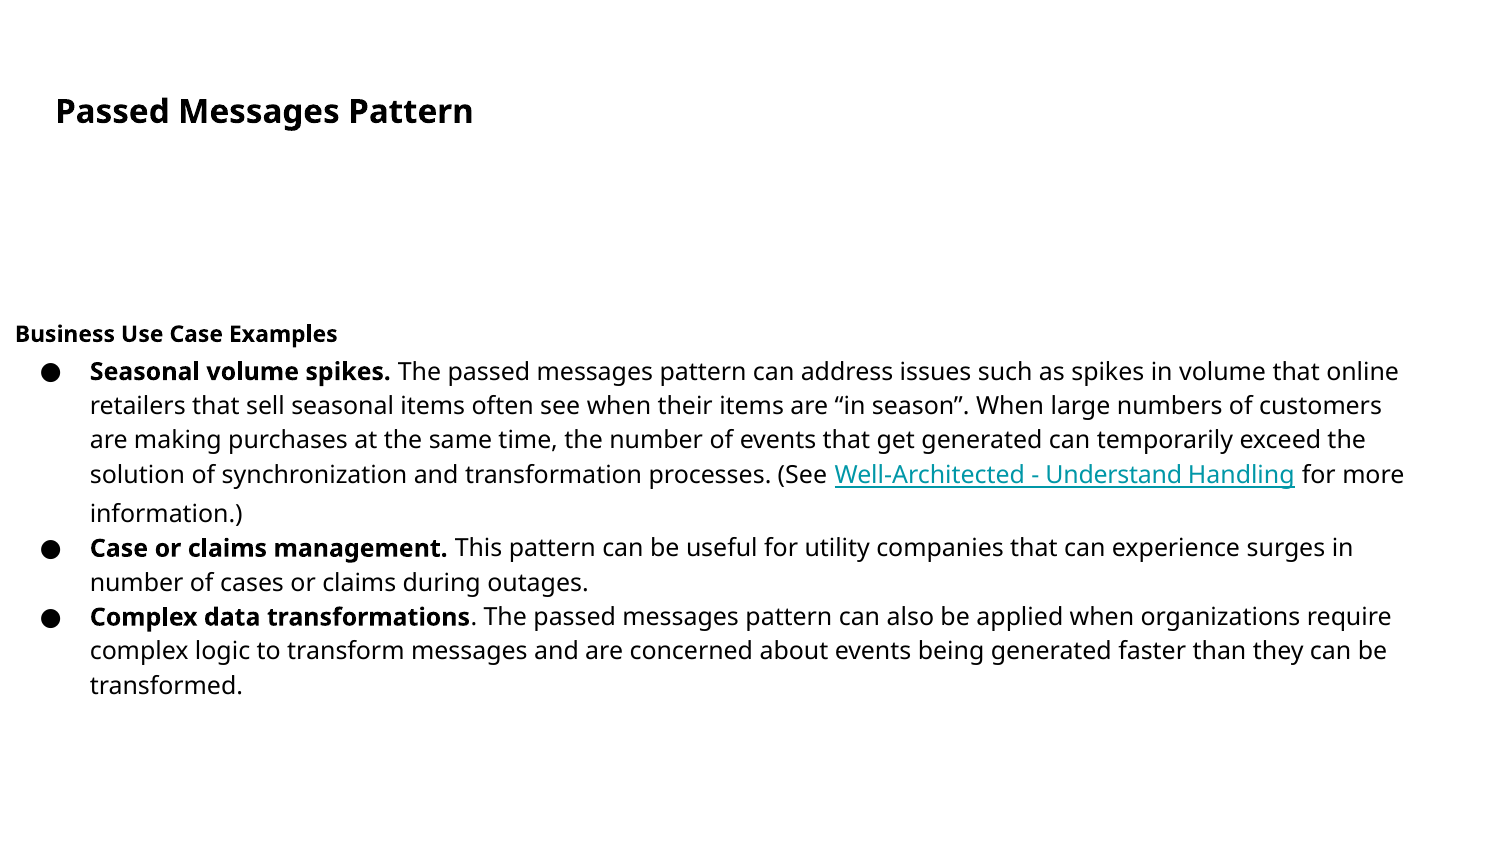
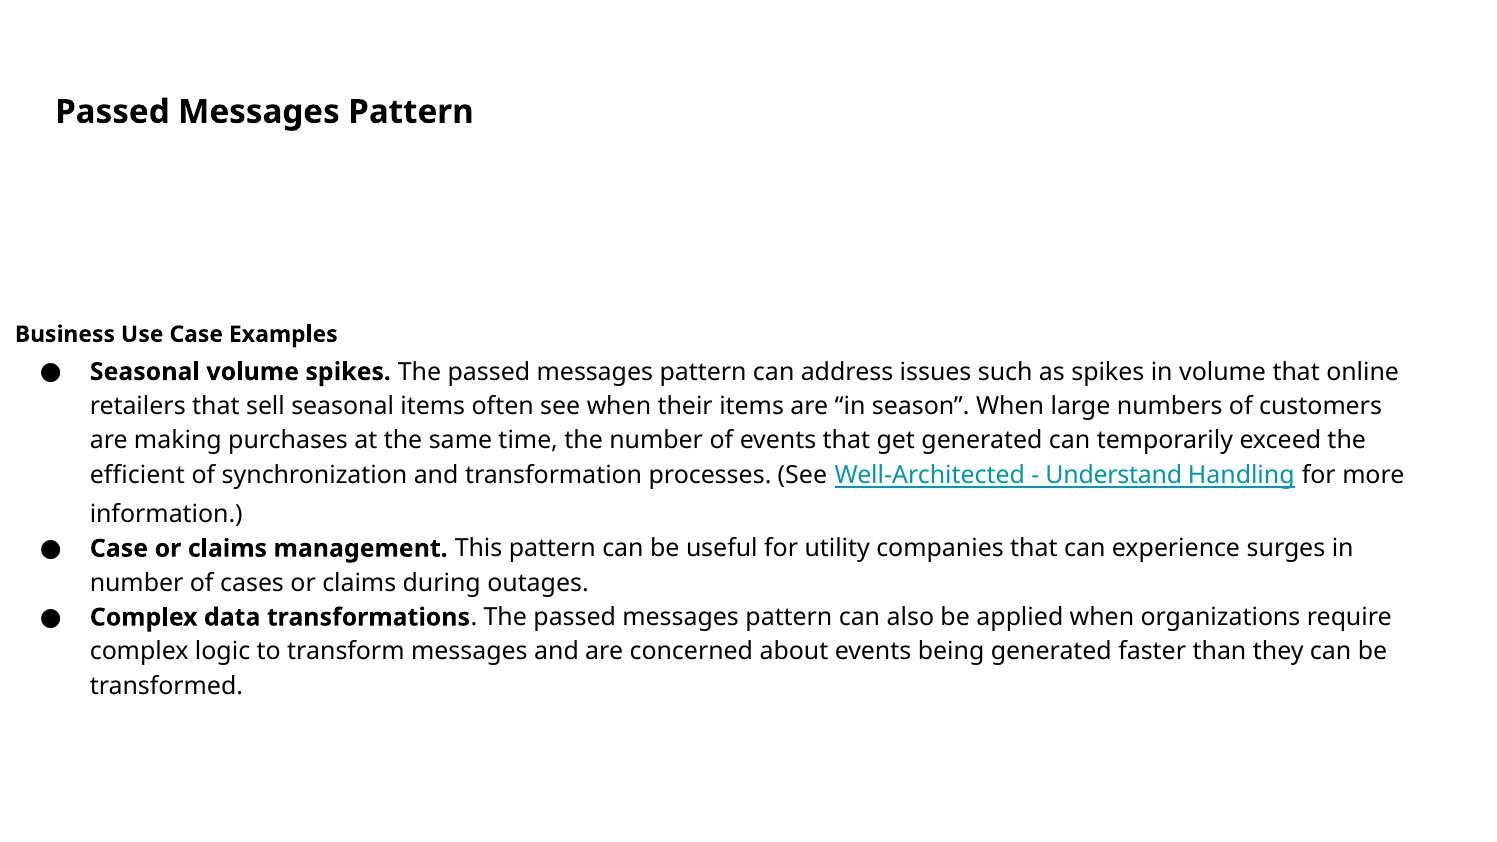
solution: solution -> efficient
